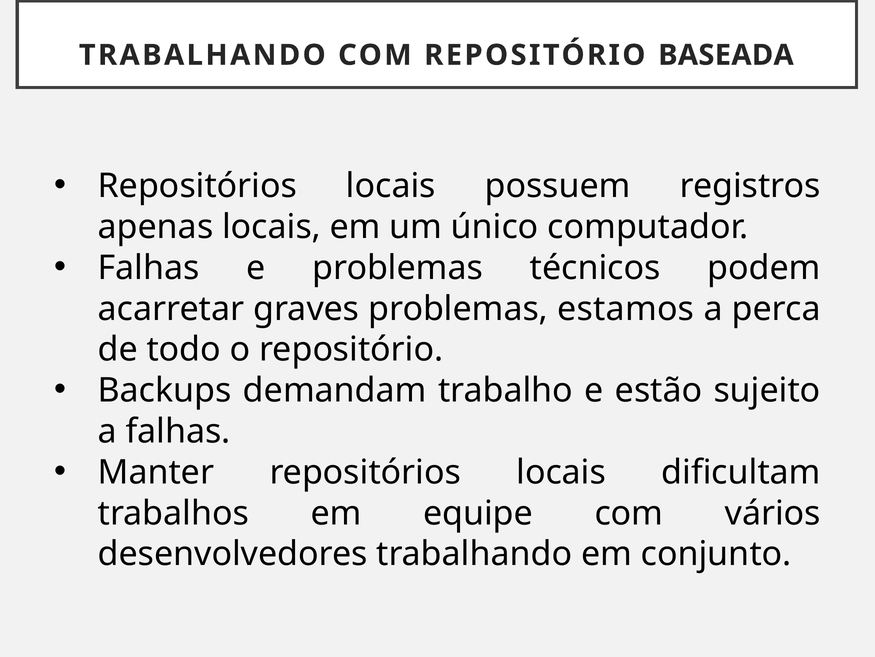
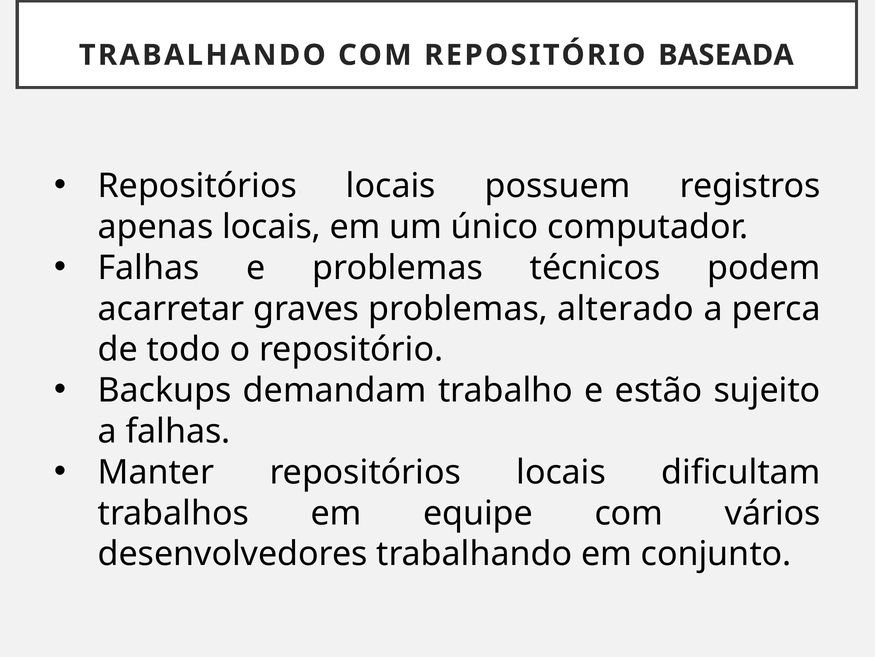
estamos: estamos -> alterado
